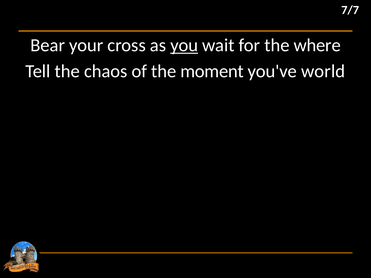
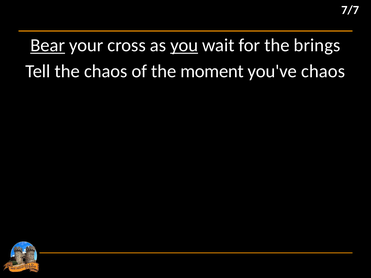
Bear underline: none -> present
where: where -> brings
you've world: world -> chaos
